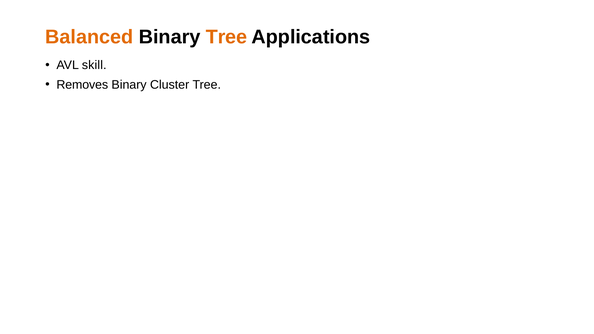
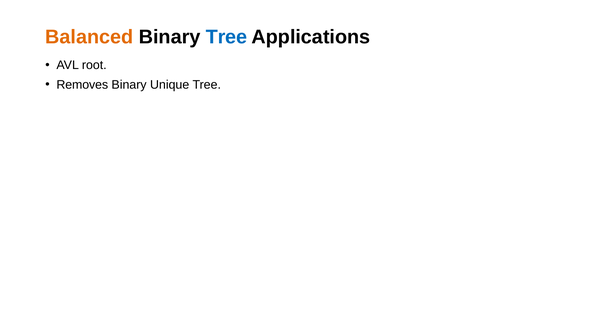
Tree at (226, 37) colour: orange -> blue
skill: skill -> root
Cluster: Cluster -> Unique
